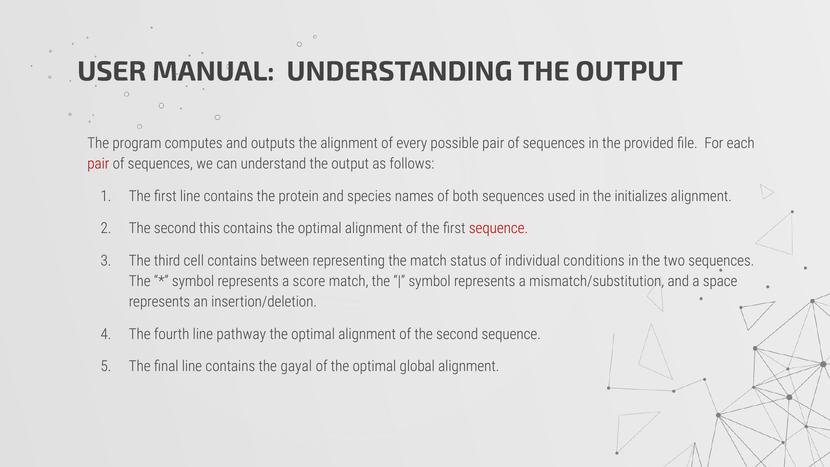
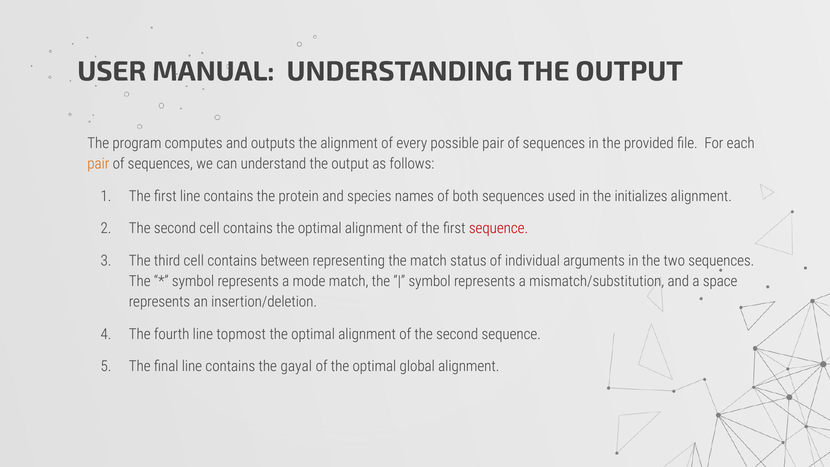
pair at (98, 164) colour: red -> orange
second this: this -> cell
conditions: conditions -> arguments
score: score -> mode
pathway: pathway -> topmost
